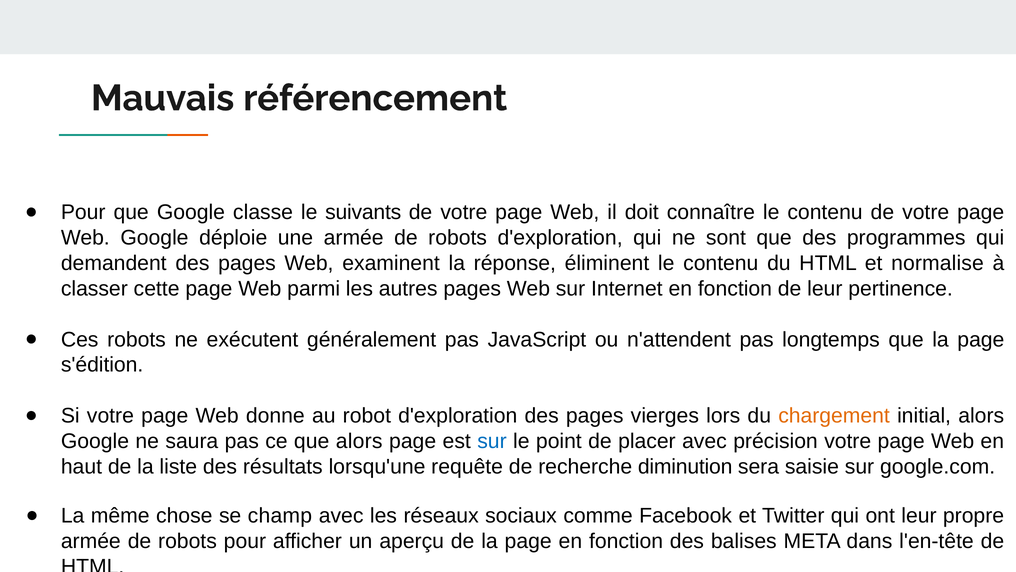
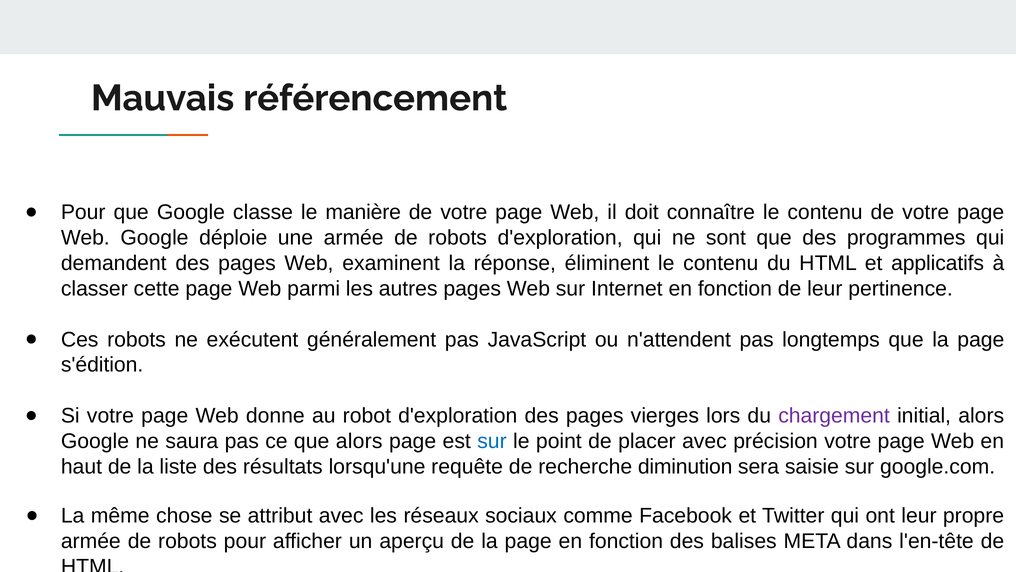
suivants: suivants -> manière
normalise: normalise -> applicatifs
chargement colour: orange -> purple
champ: champ -> attribut
